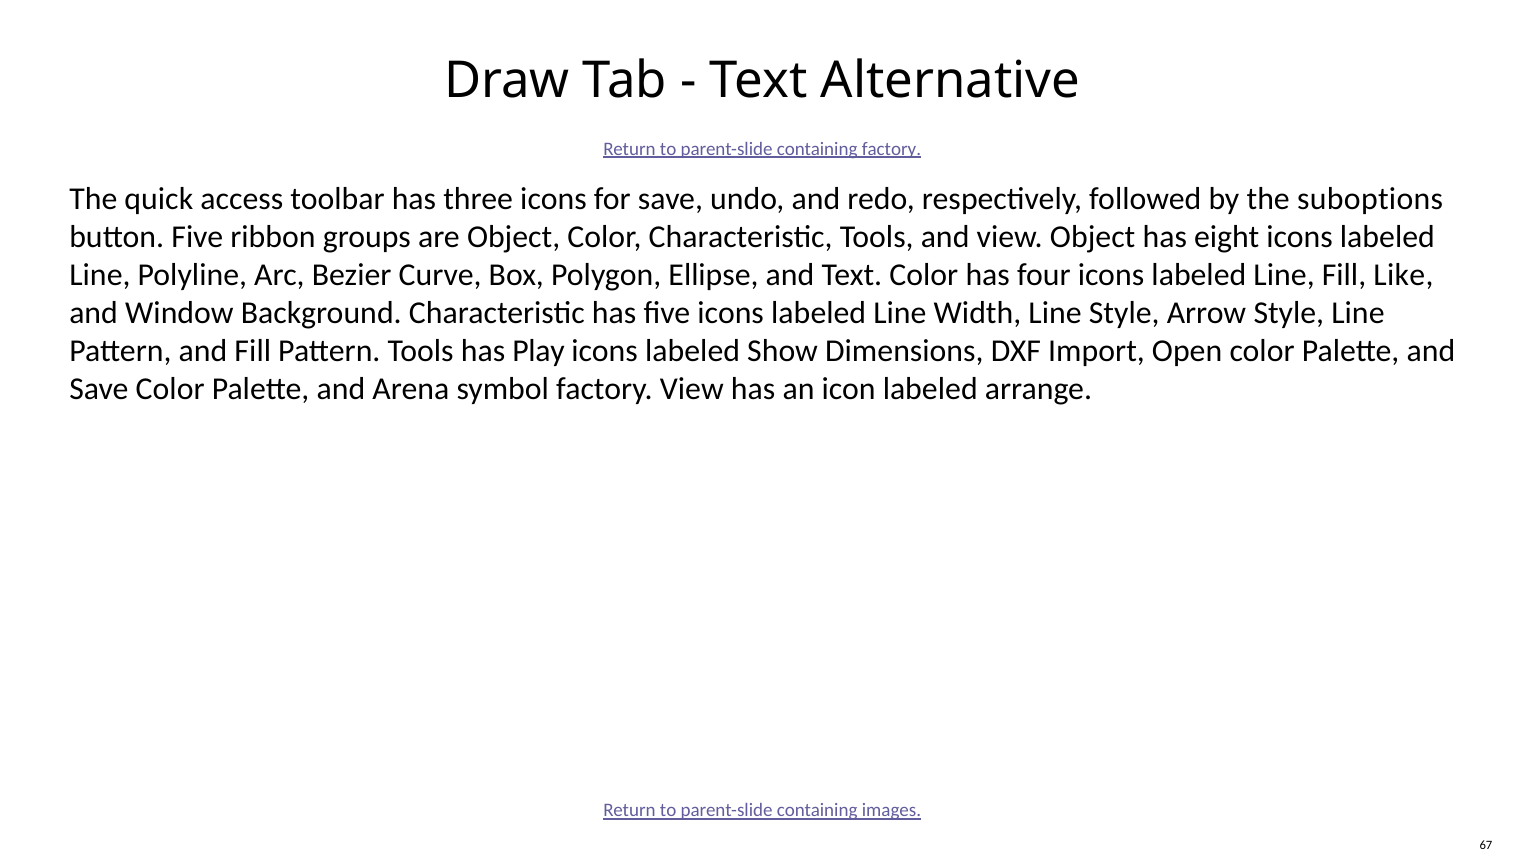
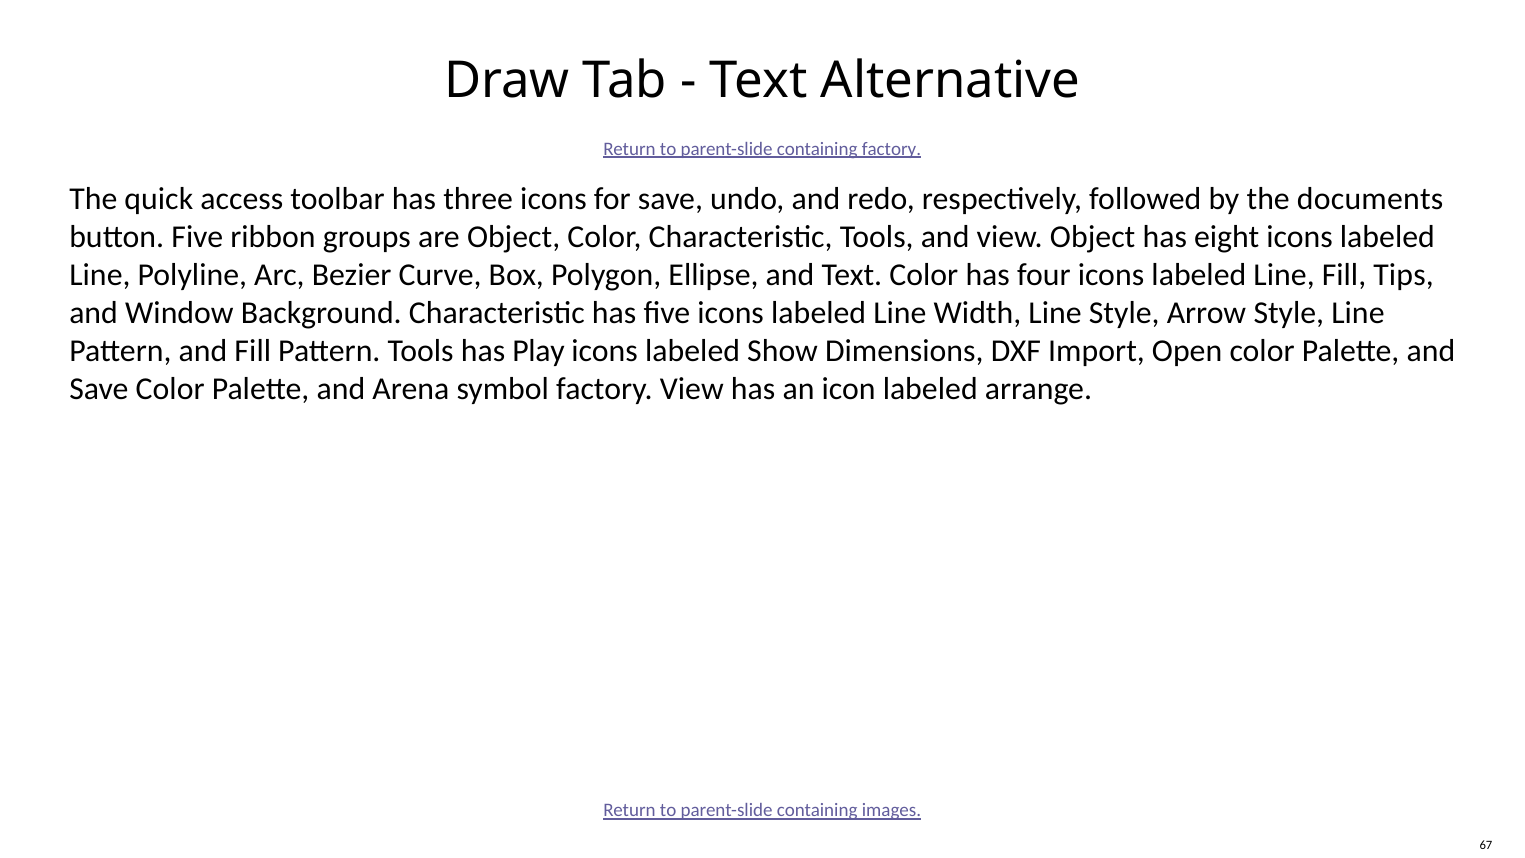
suboptions: suboptions -> documents
Like: Like -> Tips
